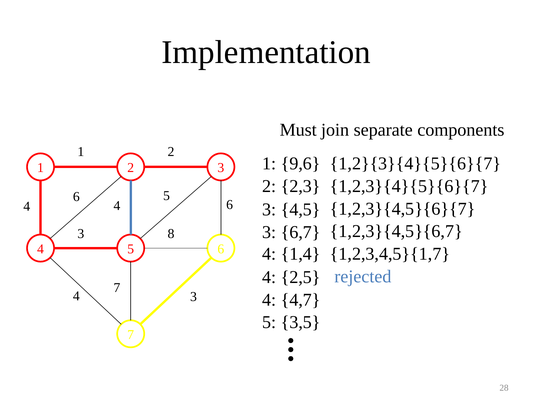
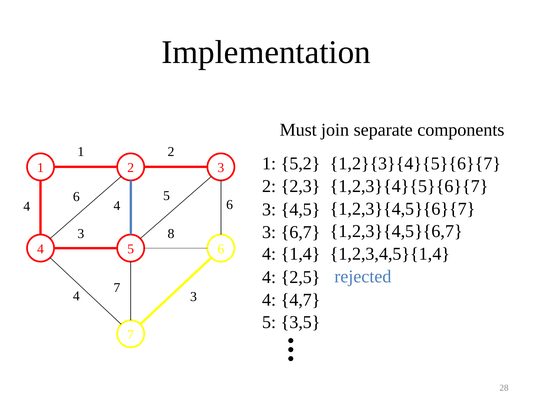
9,6: 9,6 -> 5,2
1,2,3,4,5}{1,7: 1,2,3,4,5}{1,7 -> 1,2,3,4,5}{1,4
